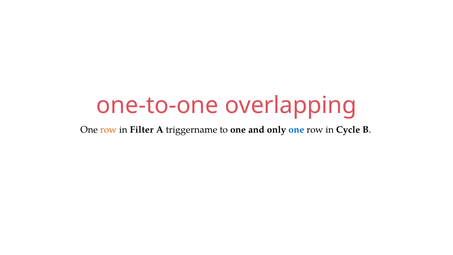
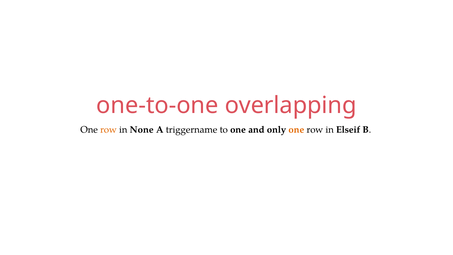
Filter: Filter -> None
one at (296, 130) colour: blue -> orange
Cycle: Cycle -> Elseif
